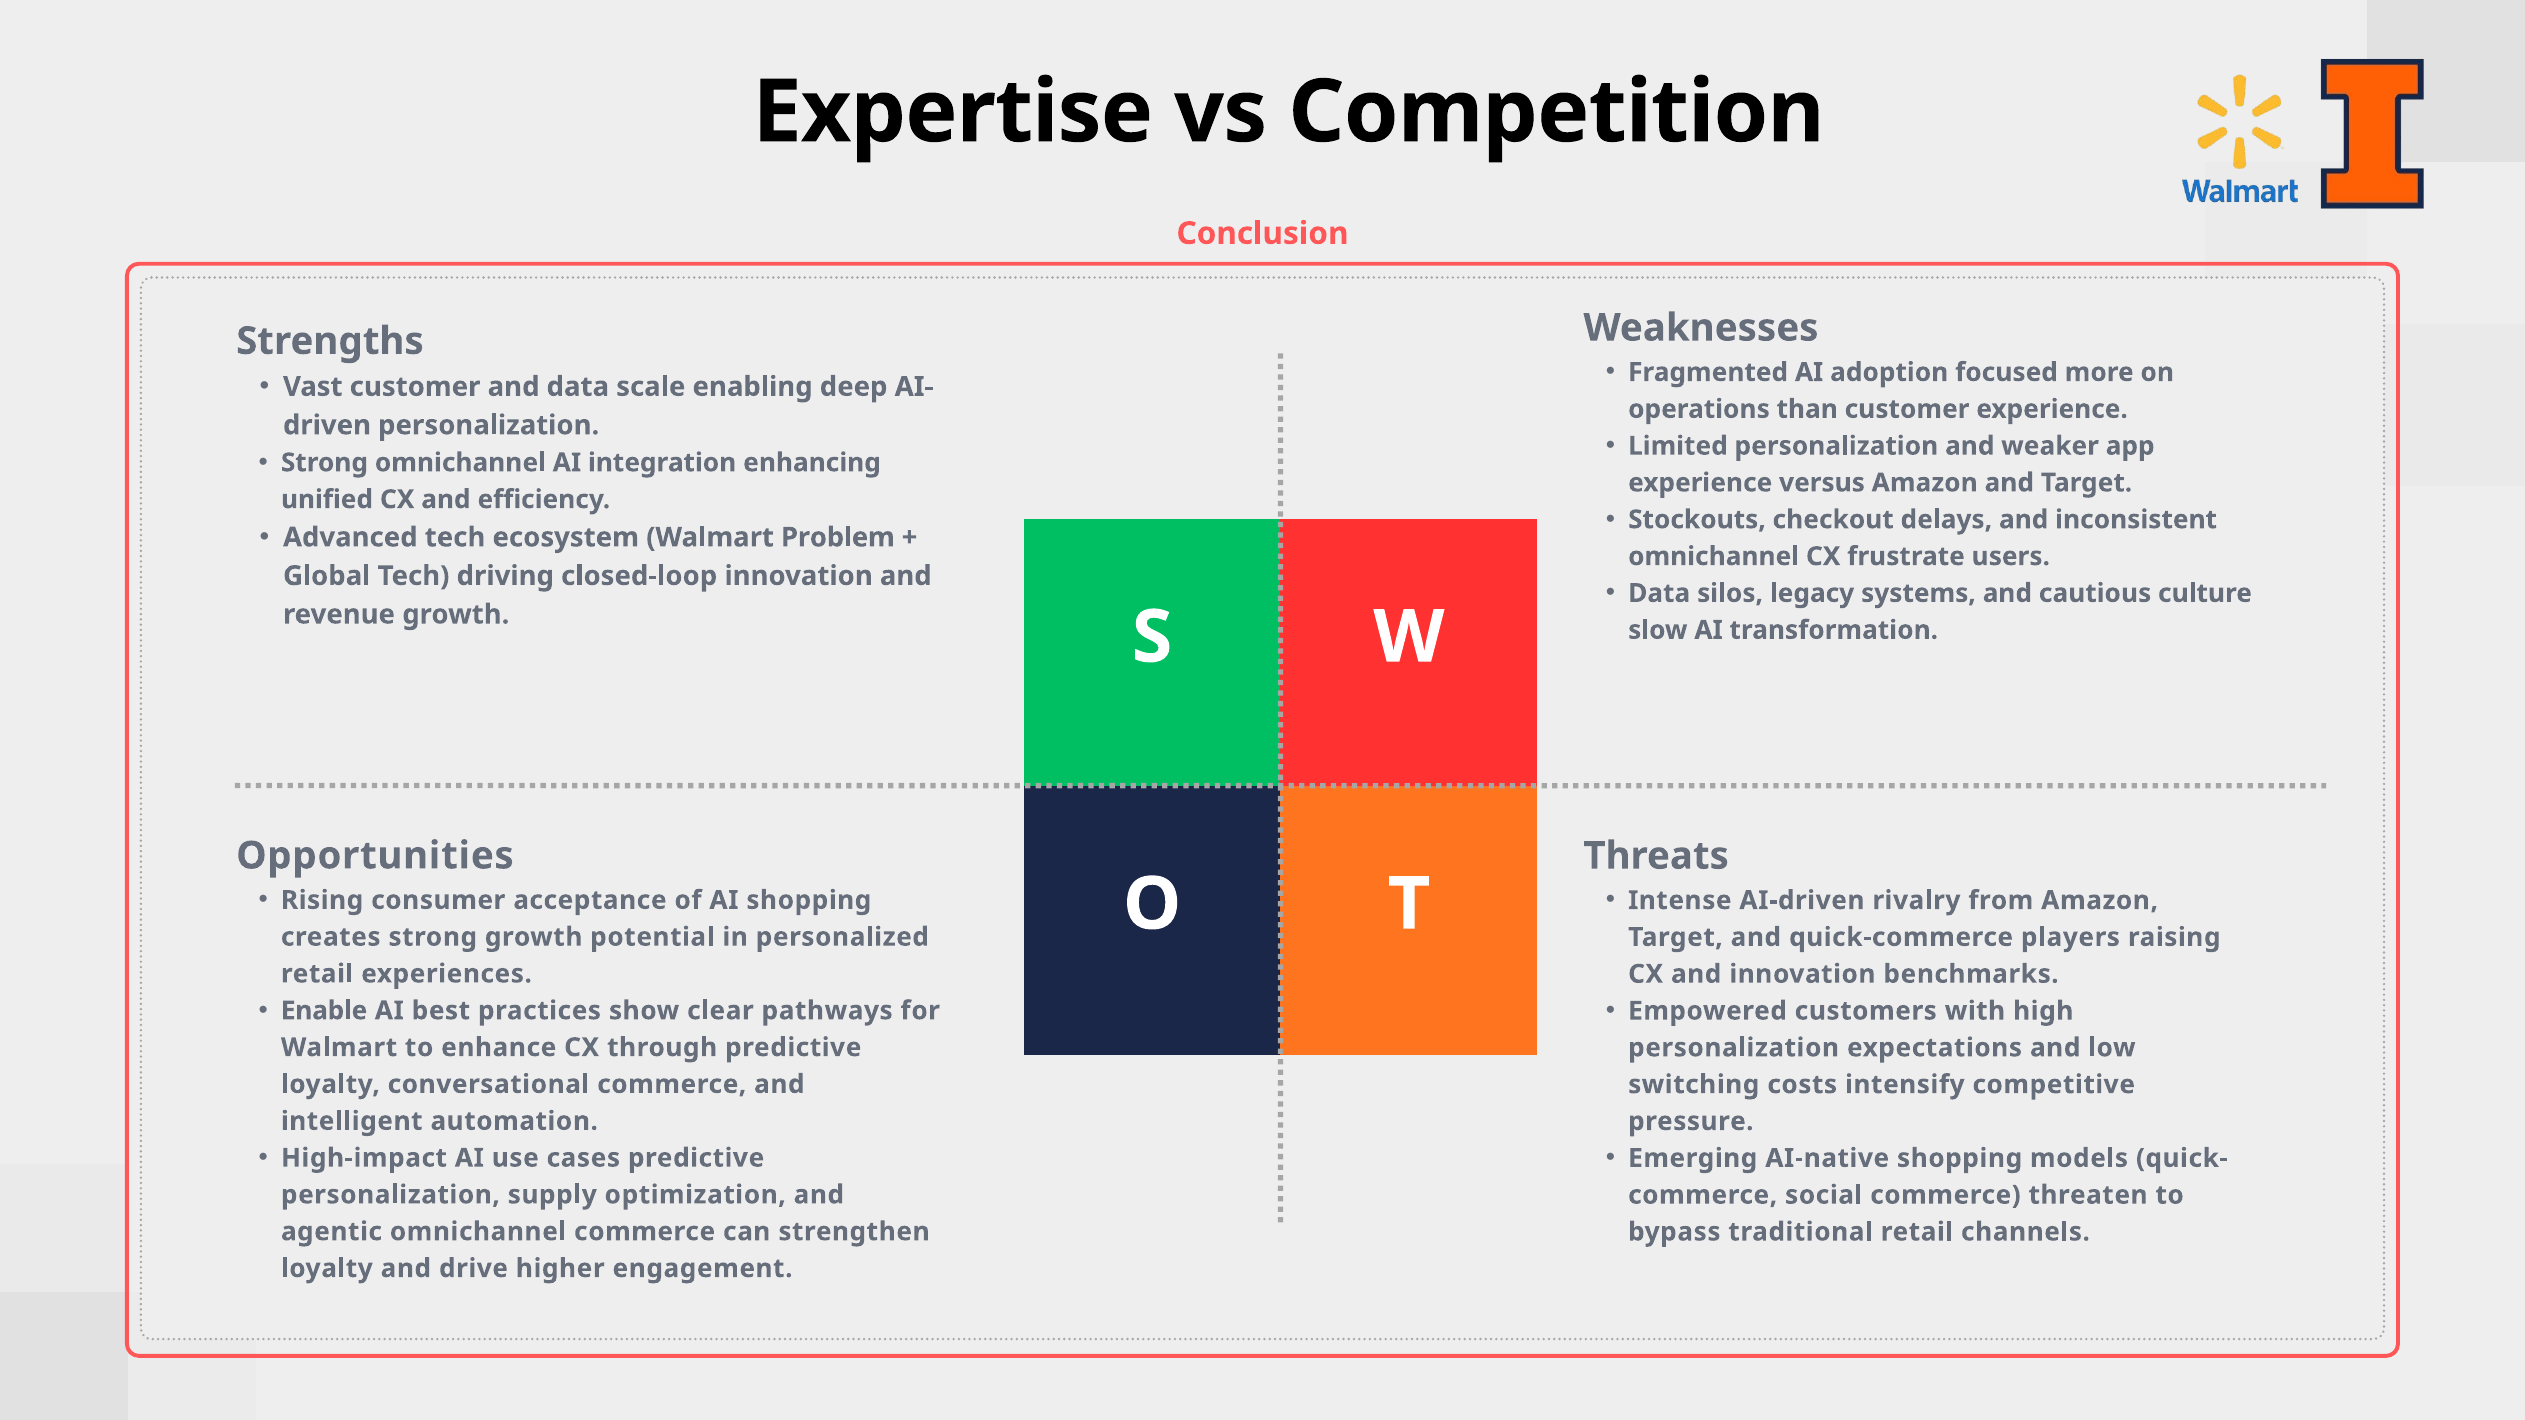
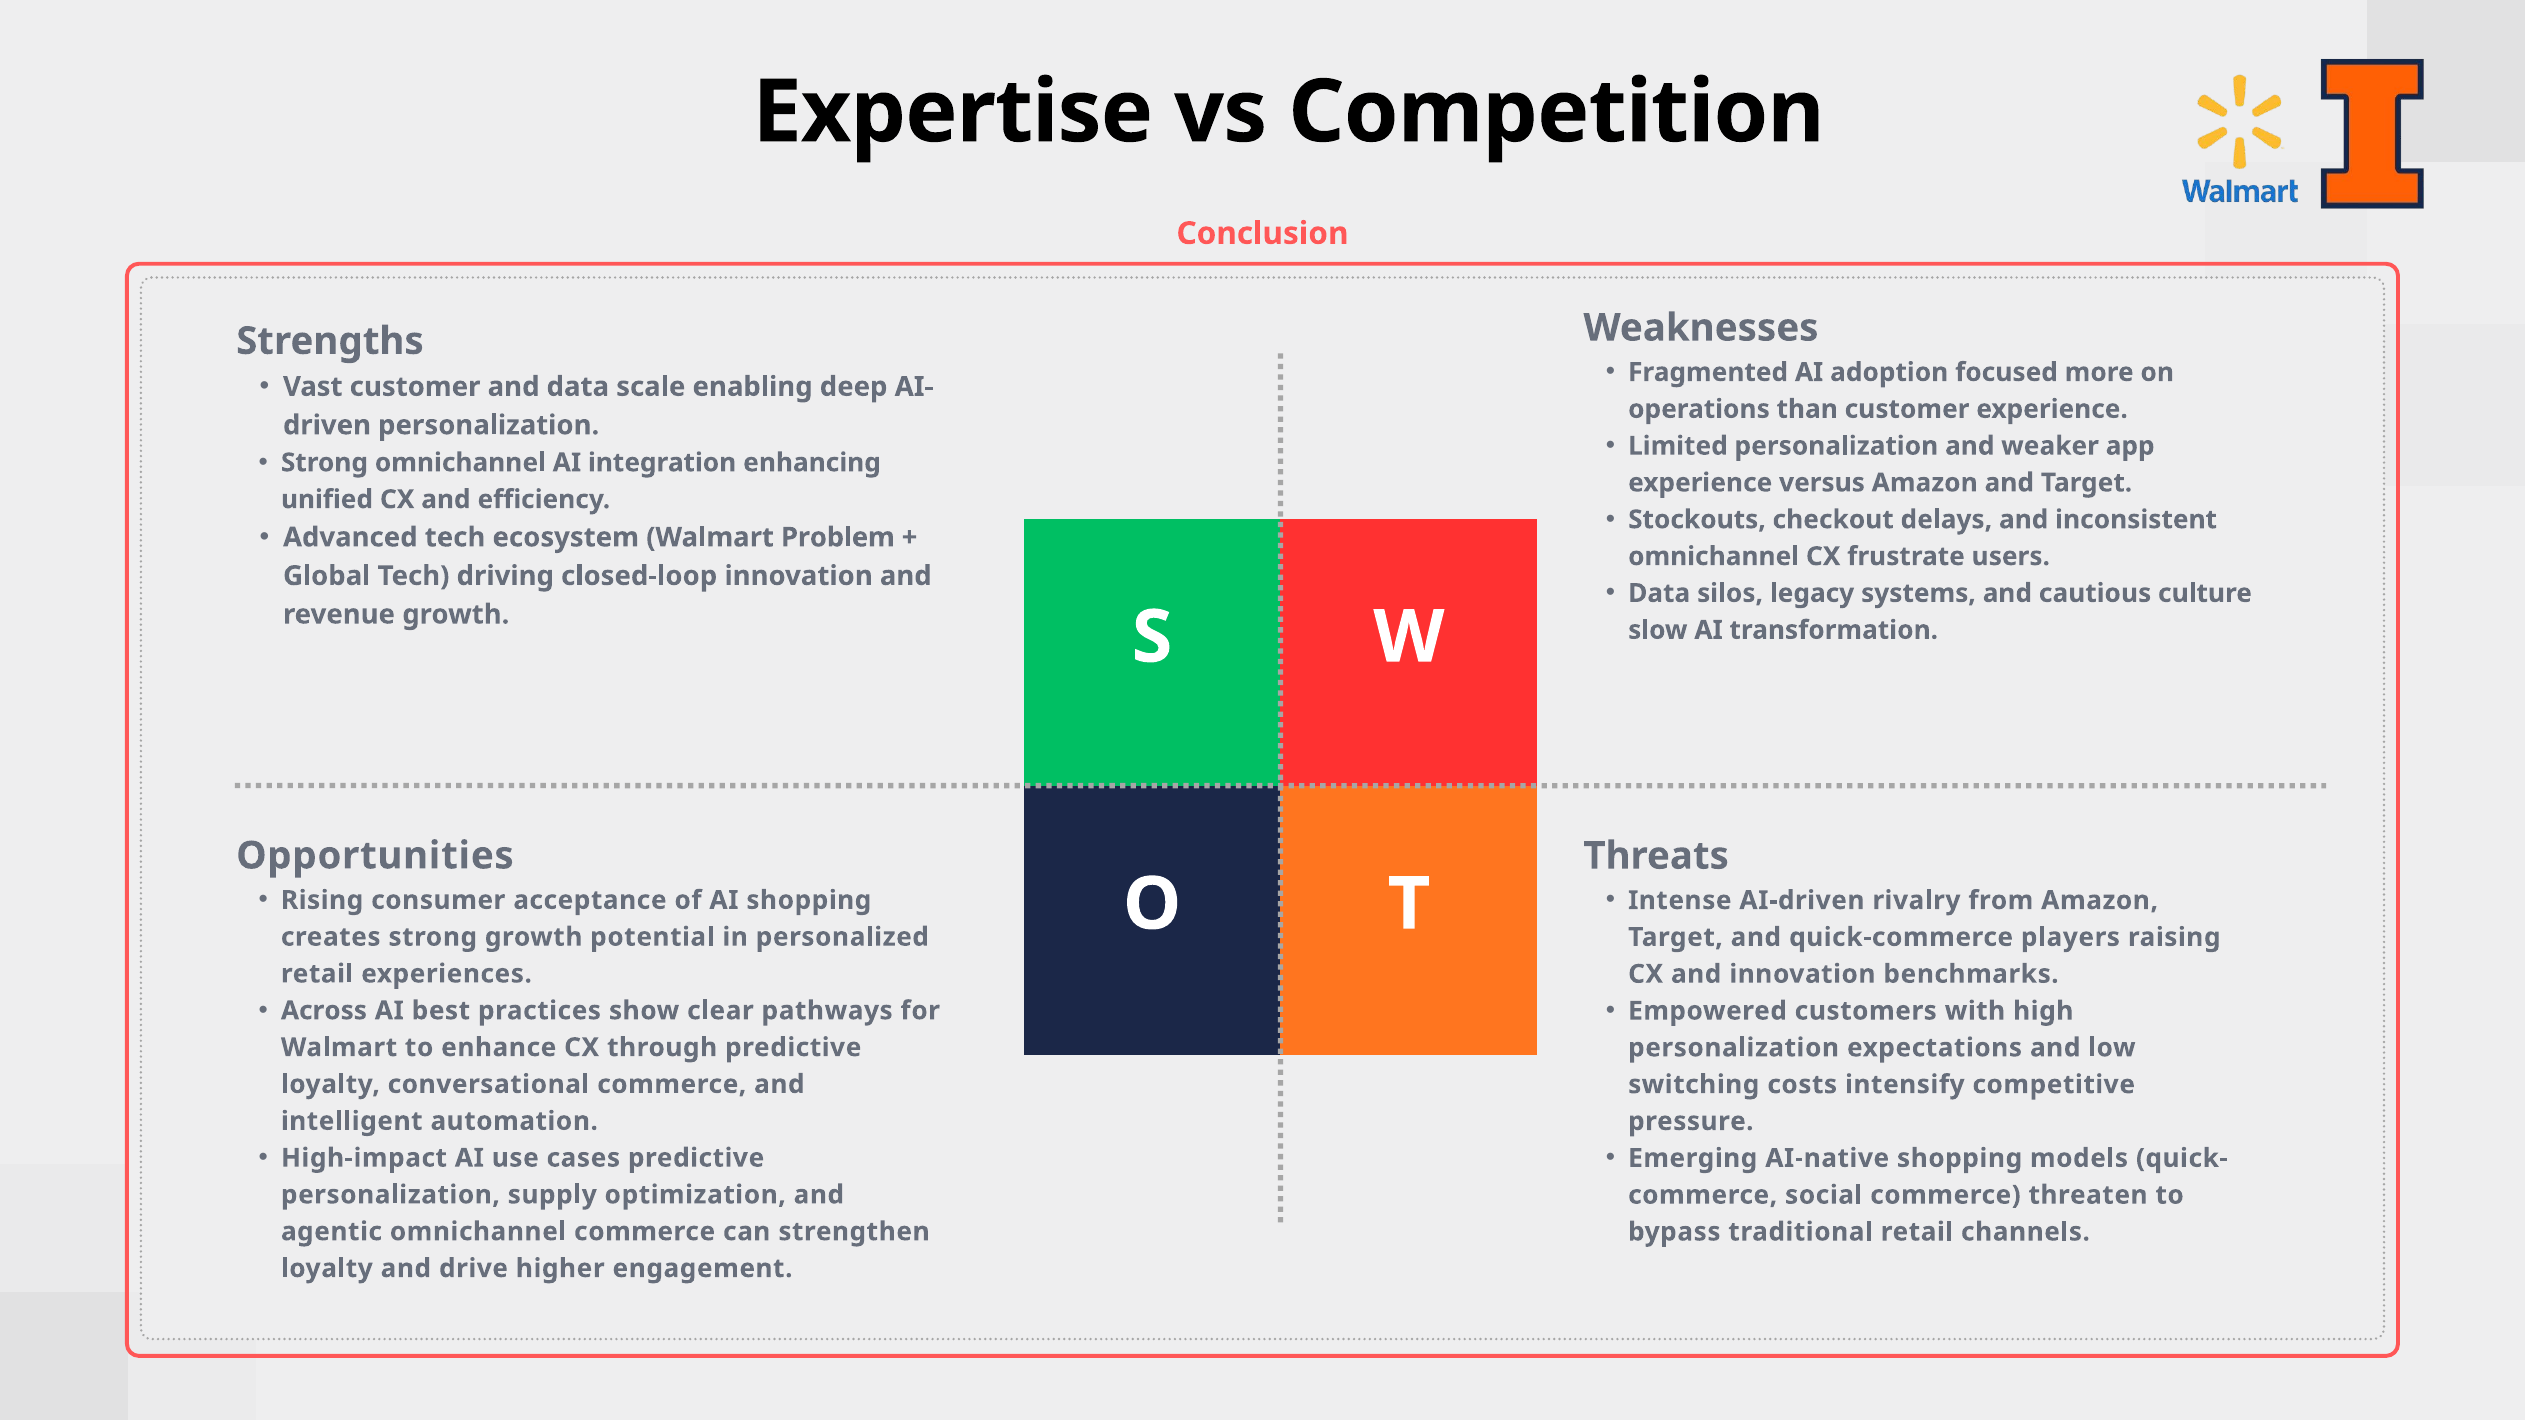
Enable: Enable -> Across
